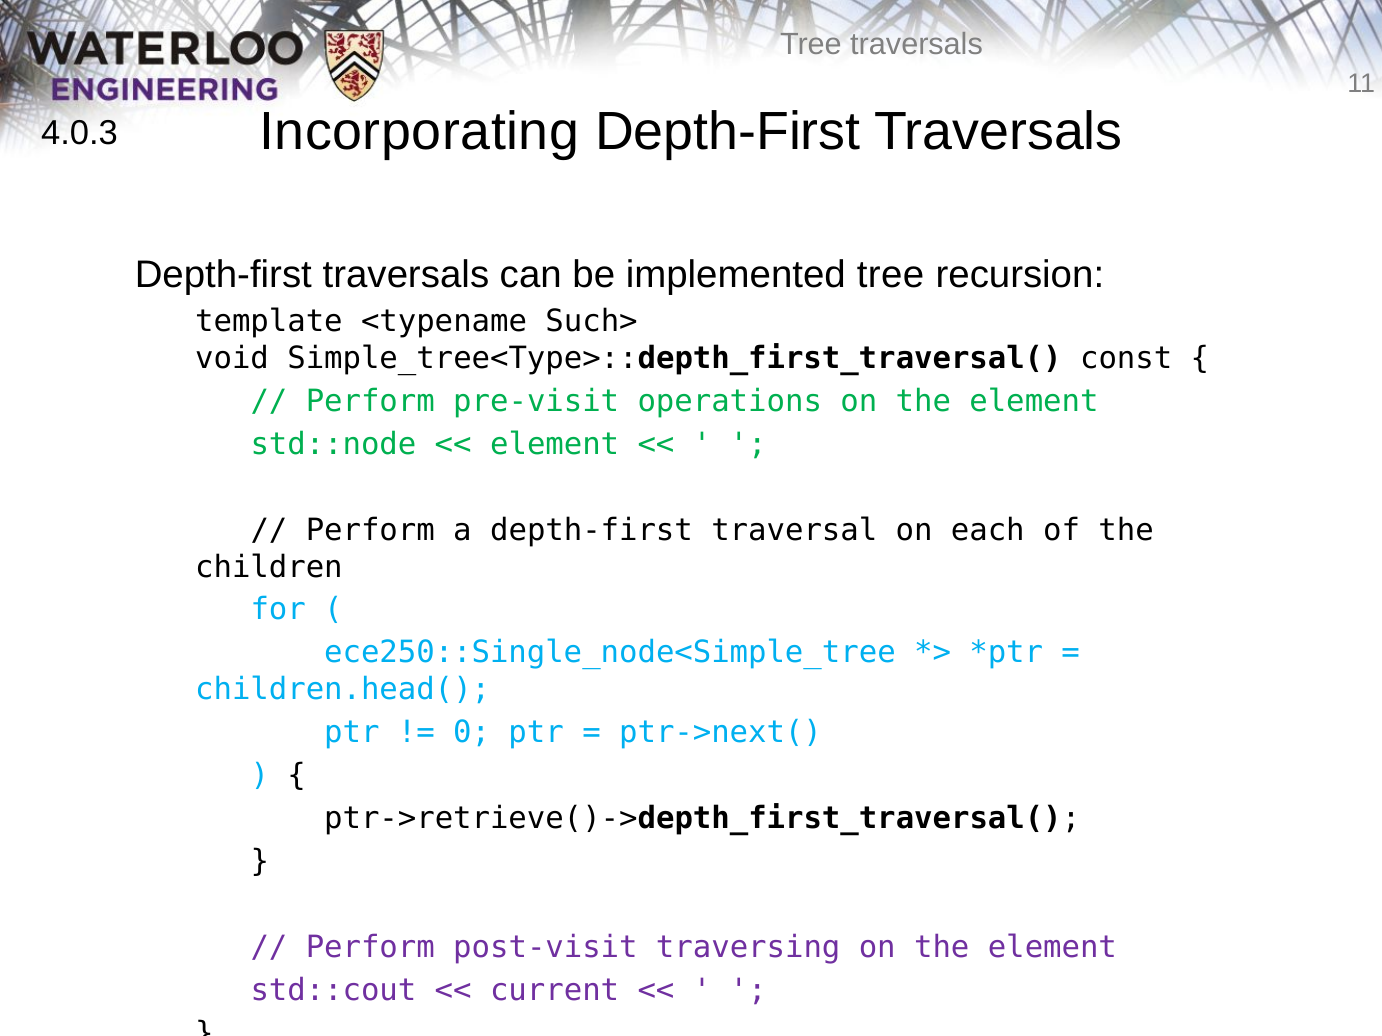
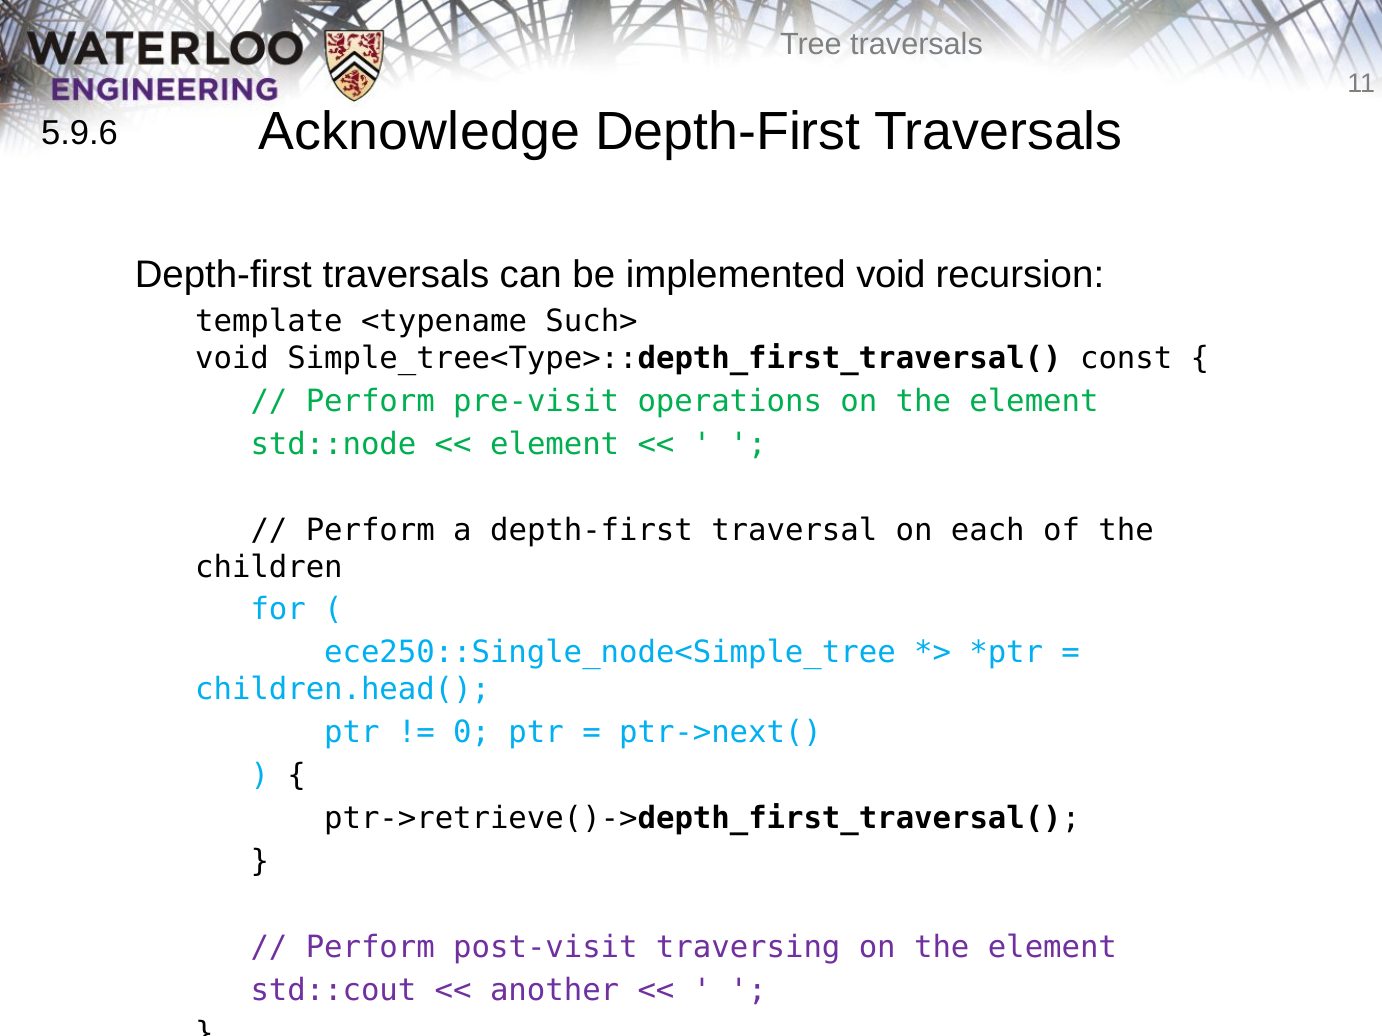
Incorporating: Incorporating -> Acknowledge
4.0.3: 4.0.3 -> 5.9.6
implemented tree: tree -> void
current: current -> another
